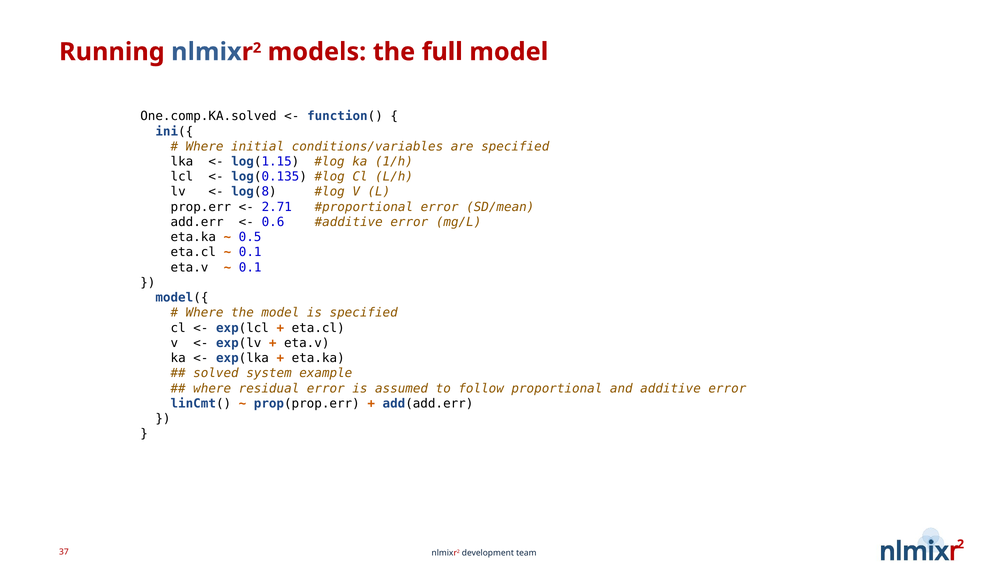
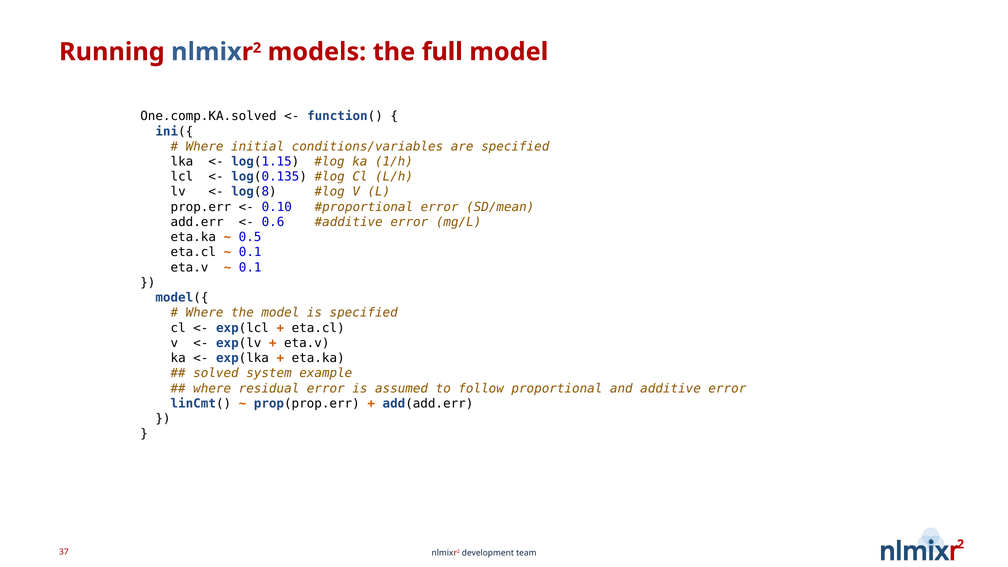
2.71: 2.71 -> 0.10
